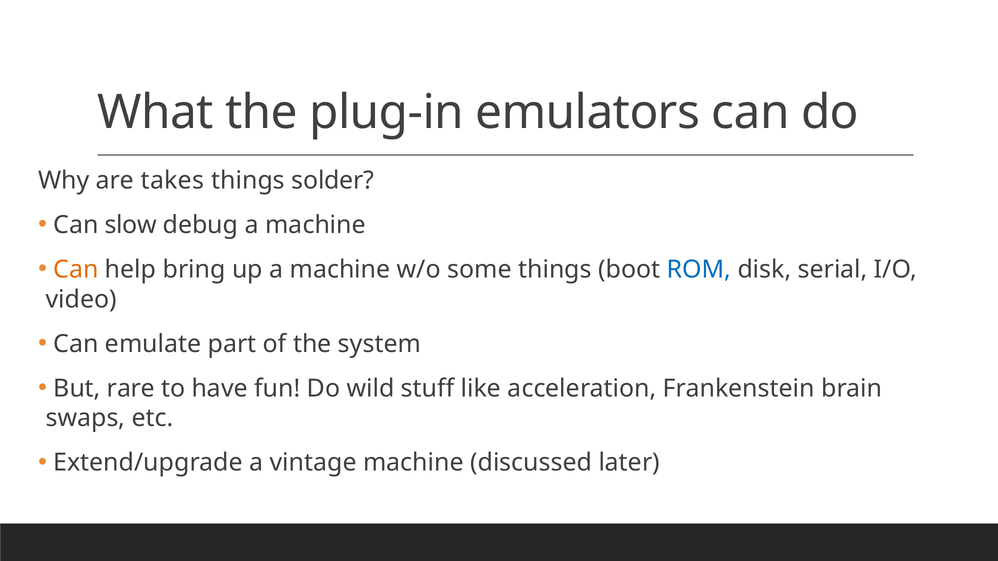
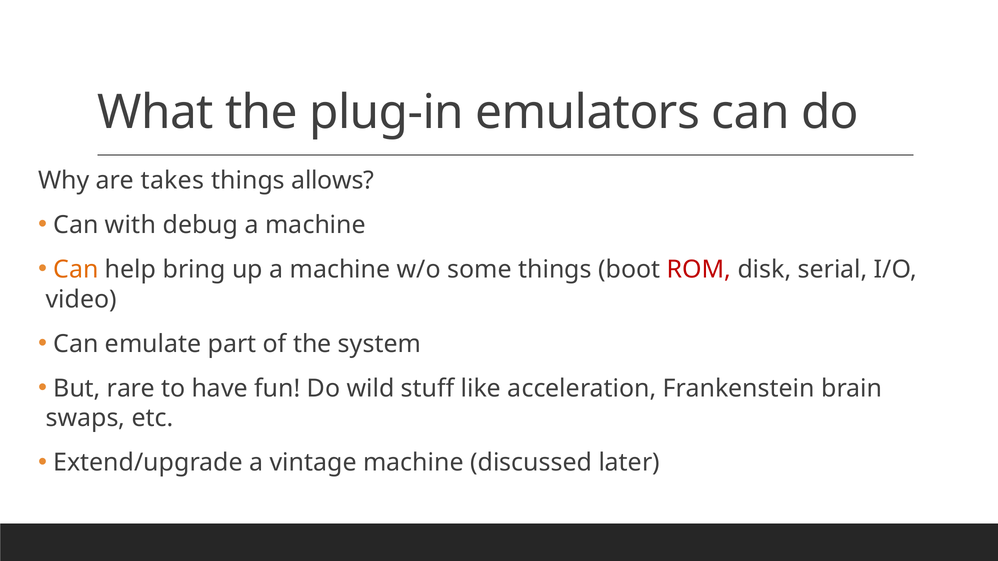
solder: solder -> allows
slow: slow -> with
ROM colour: blue -> red
